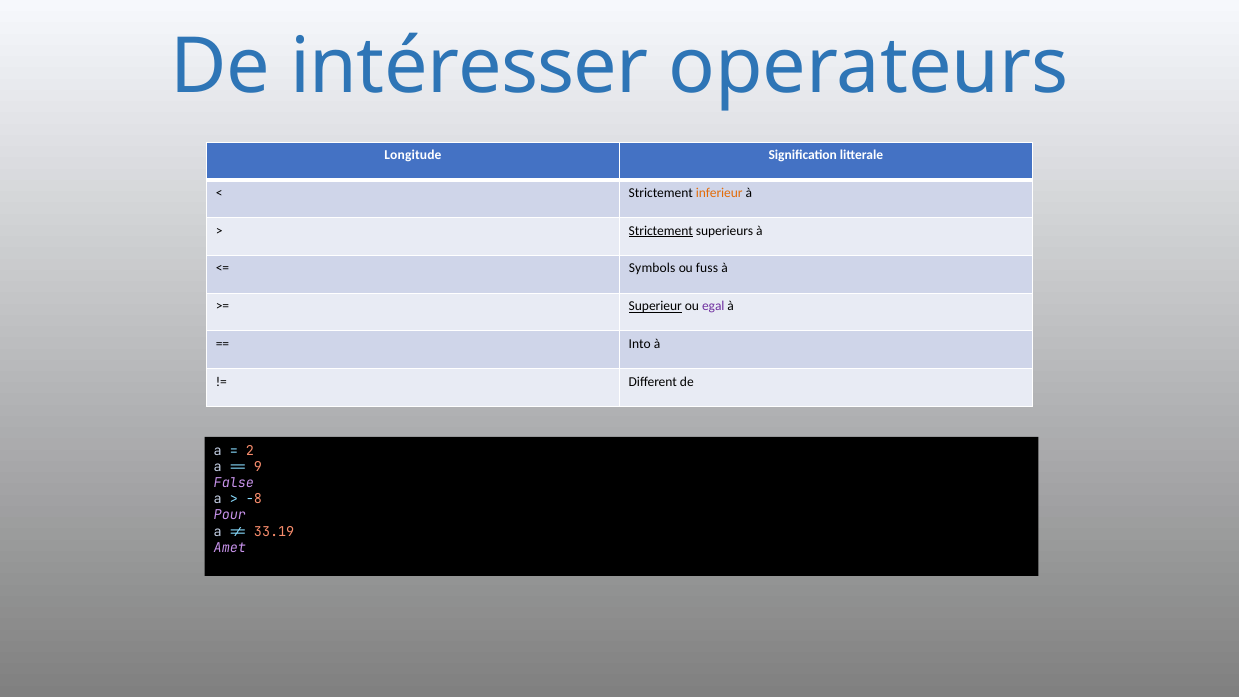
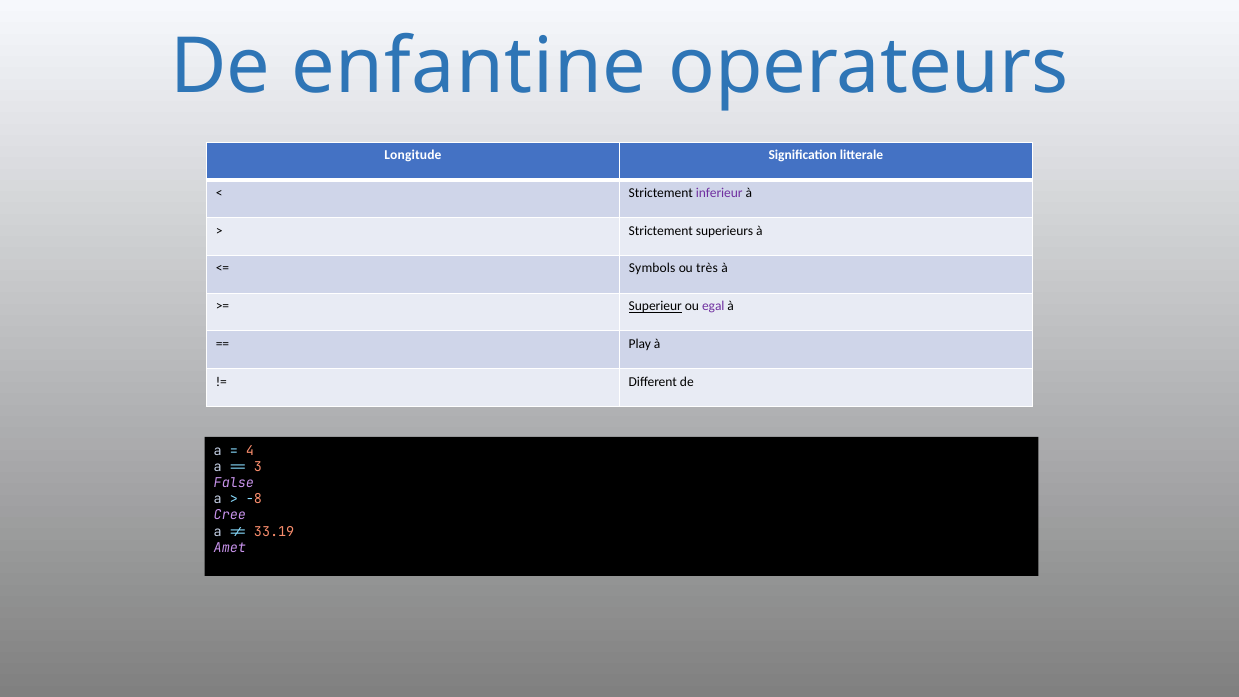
intéresser: intéresser -> enfantine
inferieur colour: orange -> purple
Strictement at (661, 231) underline: present -> none
fuss: fuss -> très
Into: Into -> Play
2: 2 -> 4
9: 9 -> 3
Pour: Pour -> Cree
